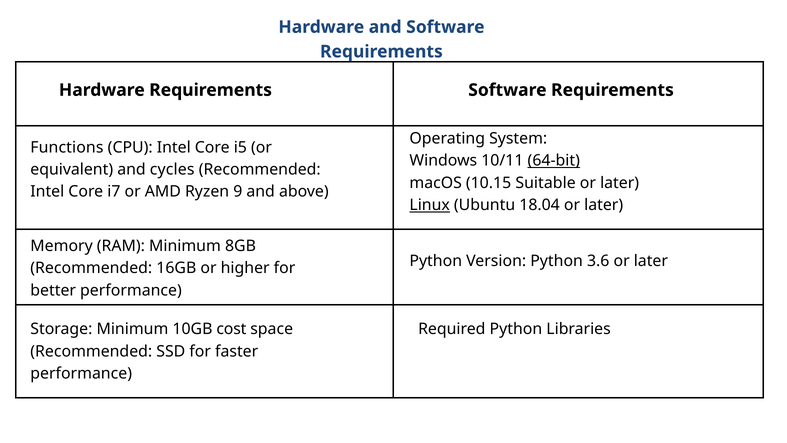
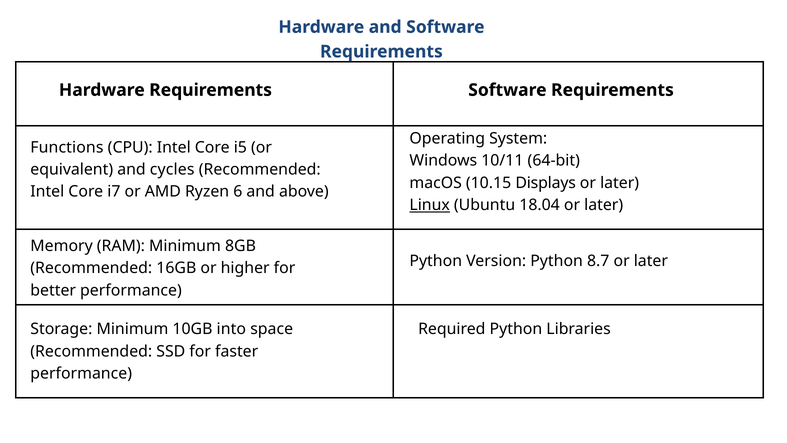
64-bit underline: present -> none
Suitable: Suitable -> Displays
9: 9 -> 6
3.6: 3.6 -> 8.7
cost: cost -> into
